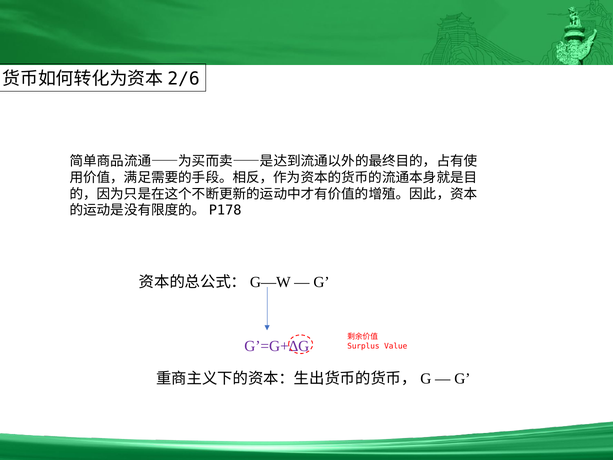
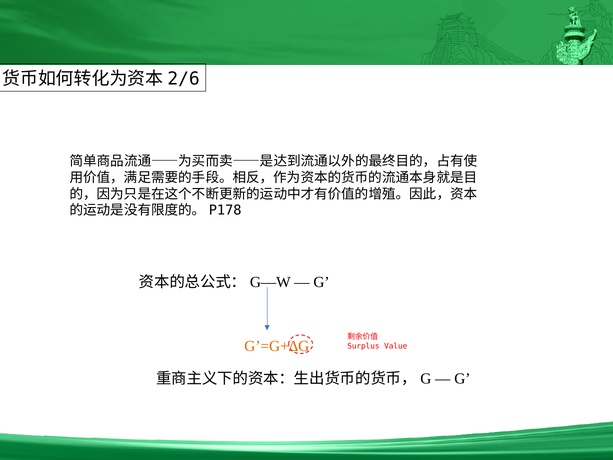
G’=G+∆G colour: purple -> orange
